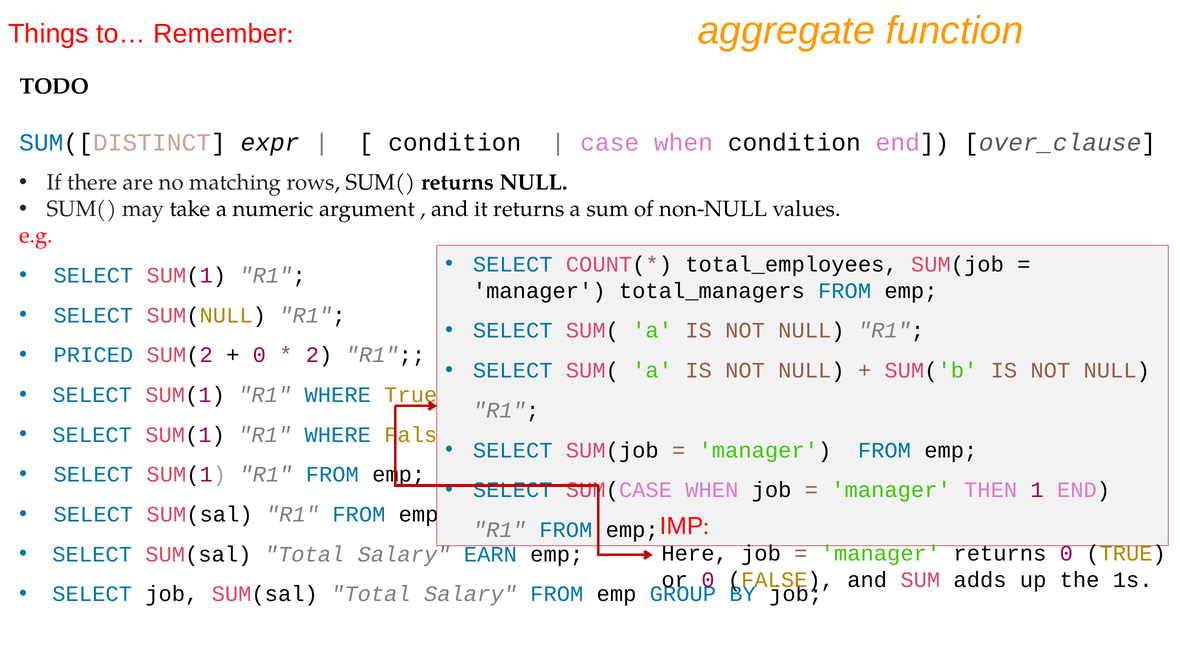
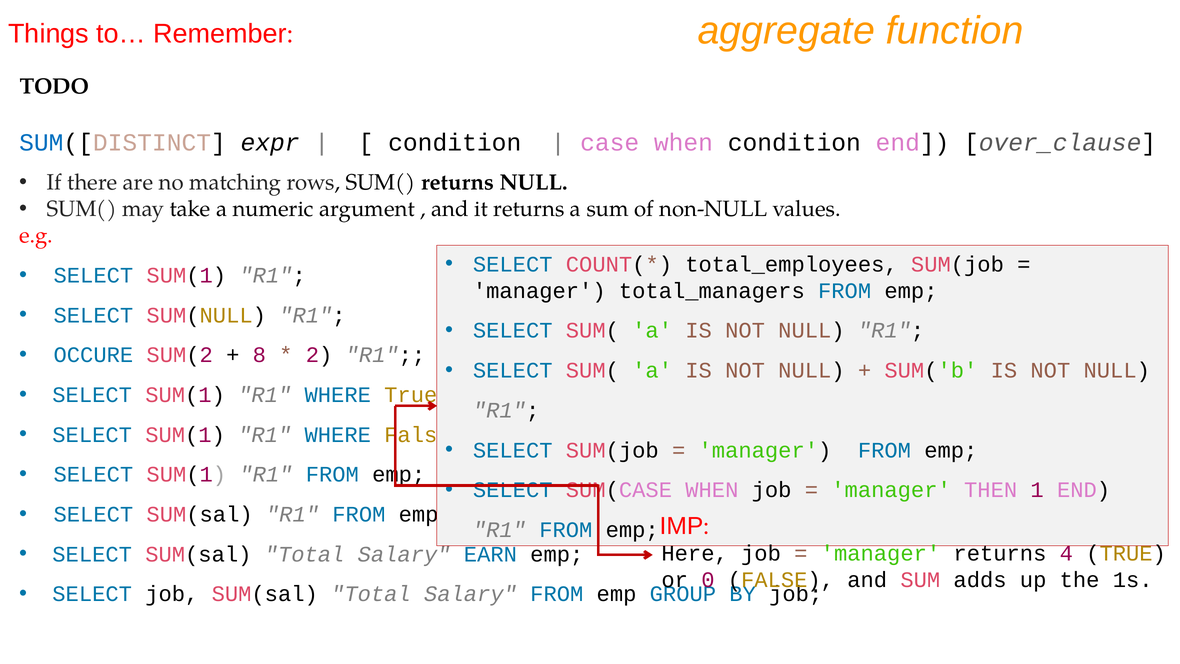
PRICED: PRICED -> OCCURE
0 at (259, 355): 0 -> 8
returns 0: 0 -> 4
